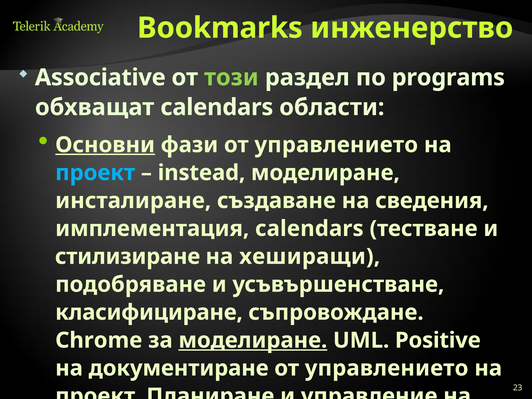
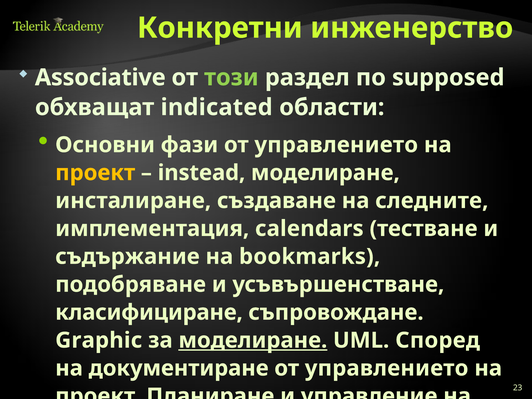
Bookmarks: Bookmarks -> Конкретни
programs: programs -> supposed
обхващат calendars: calendars -> indicated
Основни underline: present -> none
проект at (95, 173) colour: light blue -> yellow
сведения: сведения -> следните
стилизиране: стилизиране -> съдържание
хеширащи: хеширащи -> bookmarks
Chrome: Chrome -> Graphic
Positive: Positive -> Според
